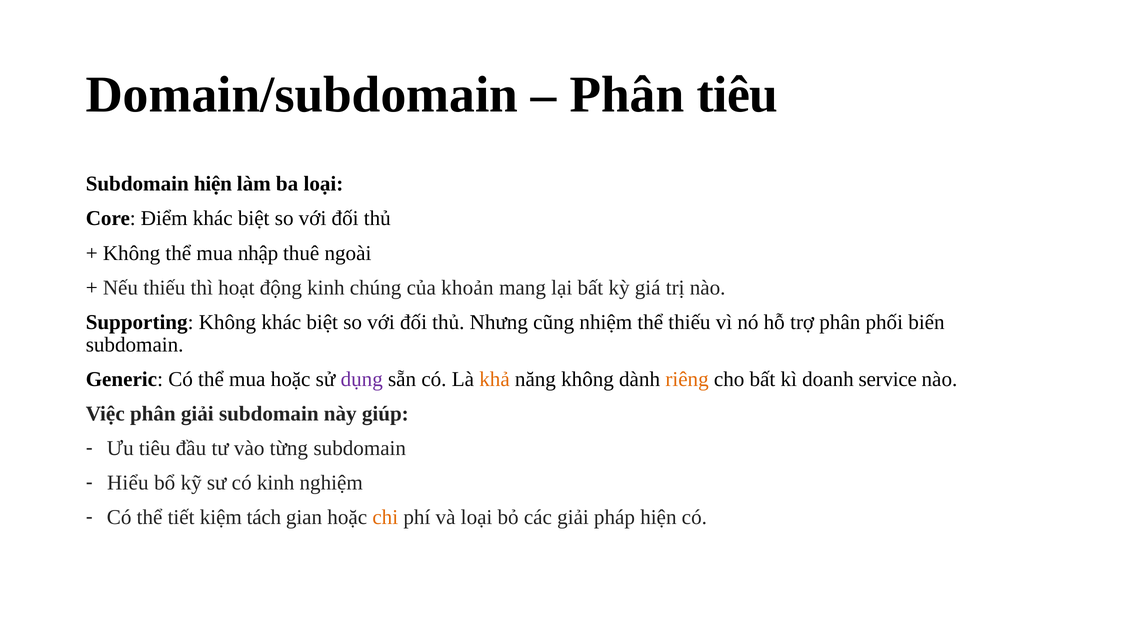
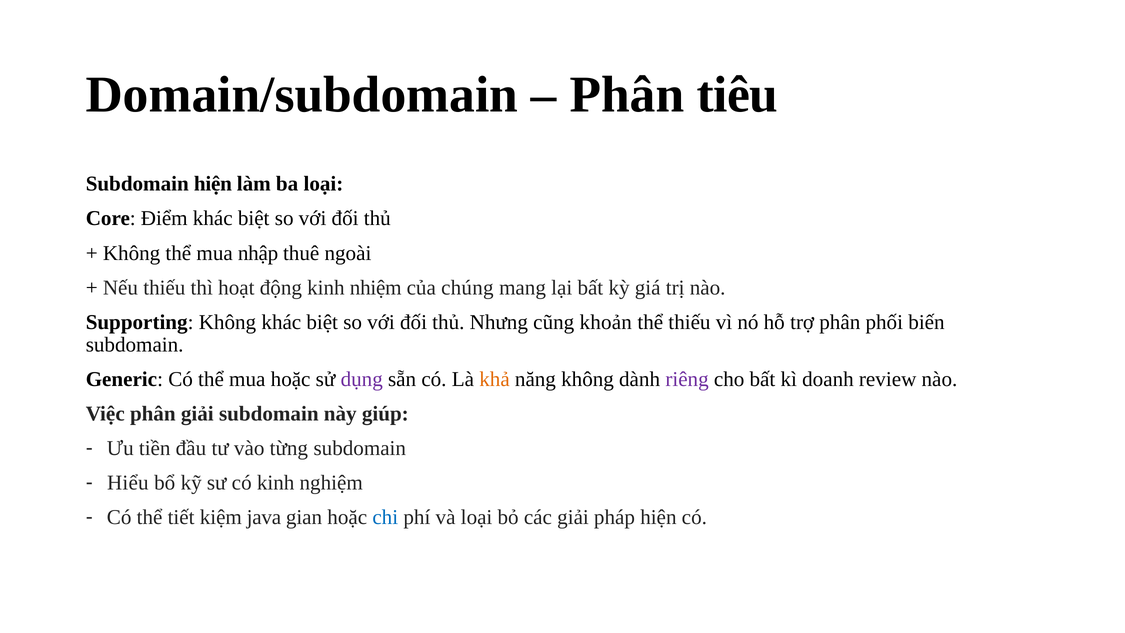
chúng: chúng -> nhiệm
khoản: khoản -> chúng
nhiệm: nhiệm -> khoản
riêng colour: orange -> purple
service: service -> review
Ưu tiêu: tiêu -> tiền
tách: tách -> java
chi colour: orange -> blue
